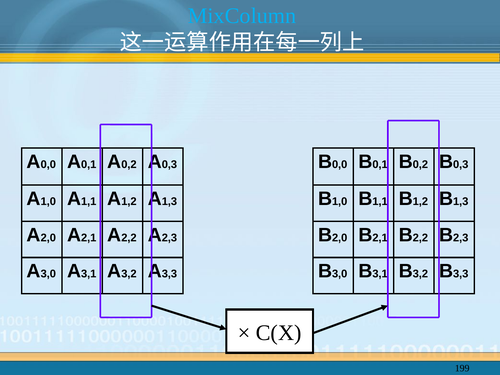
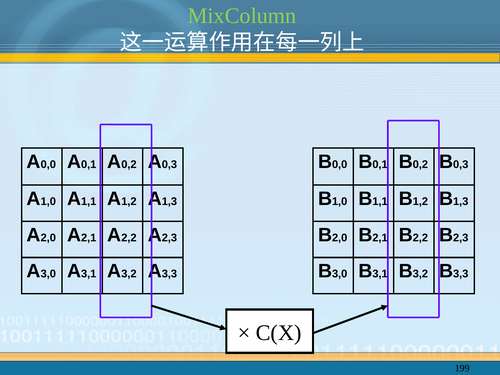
MixColumn colour: light blue -> light green
